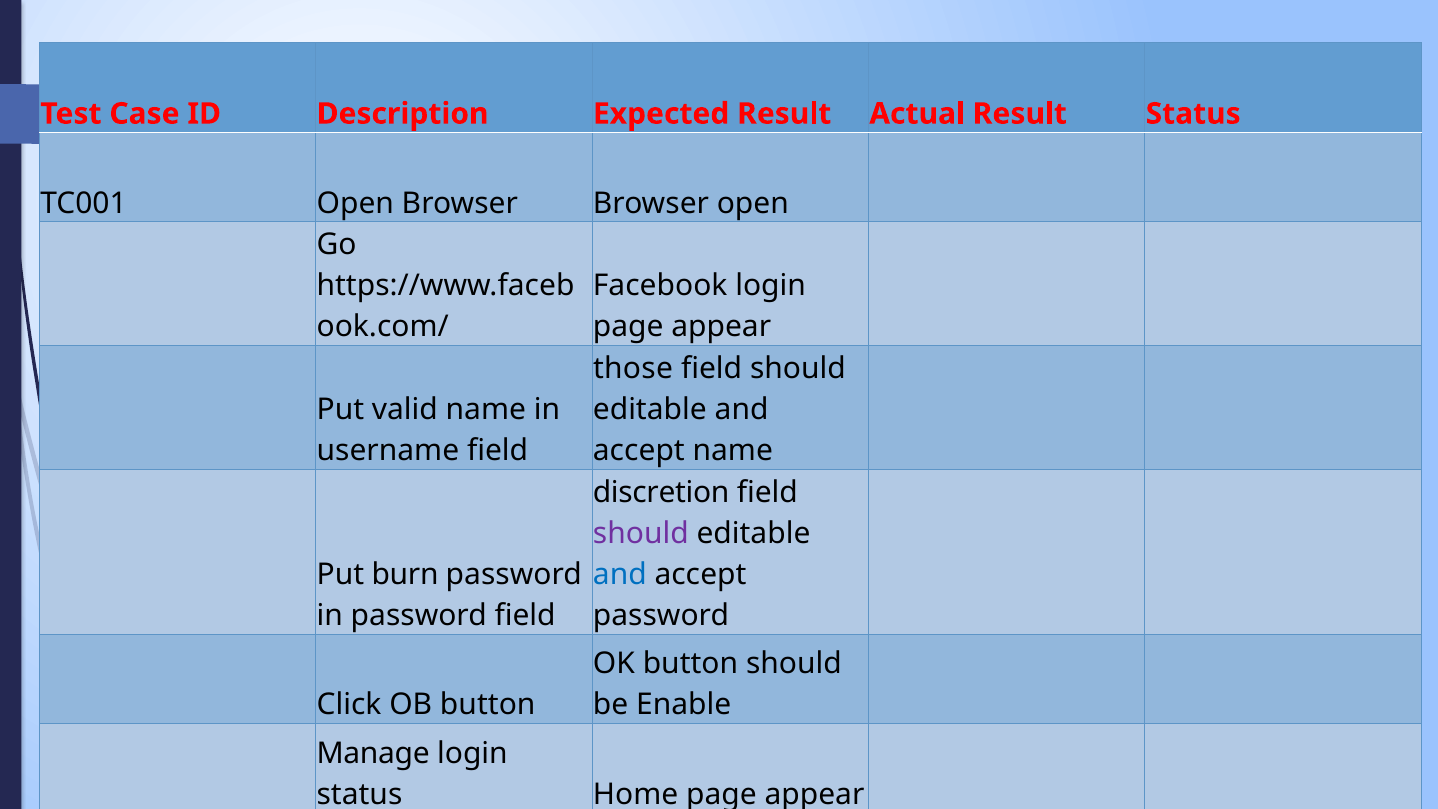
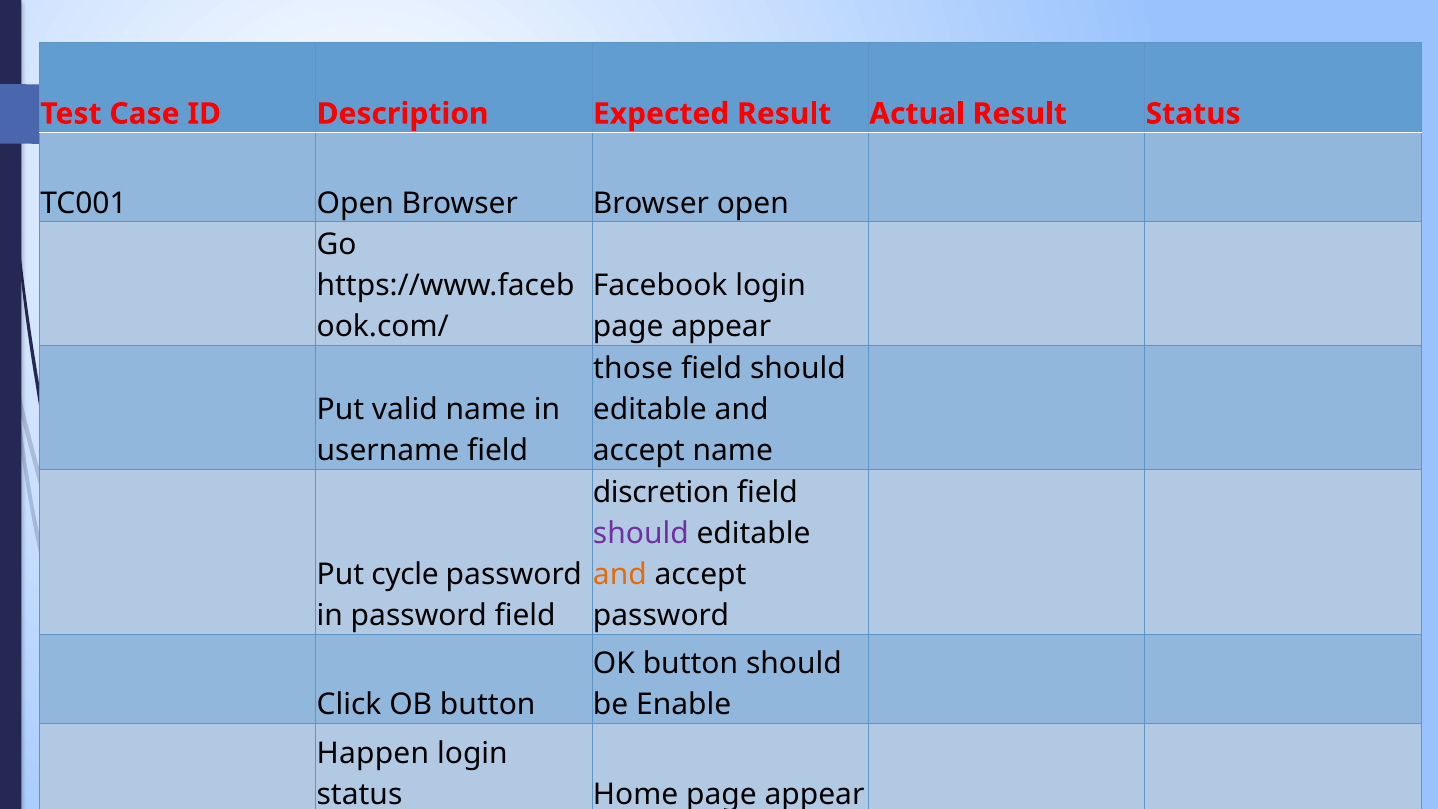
burn: burn -> cycle
and at (620, 574) colour: blue -> orange
Manage: Manage -> Happen
